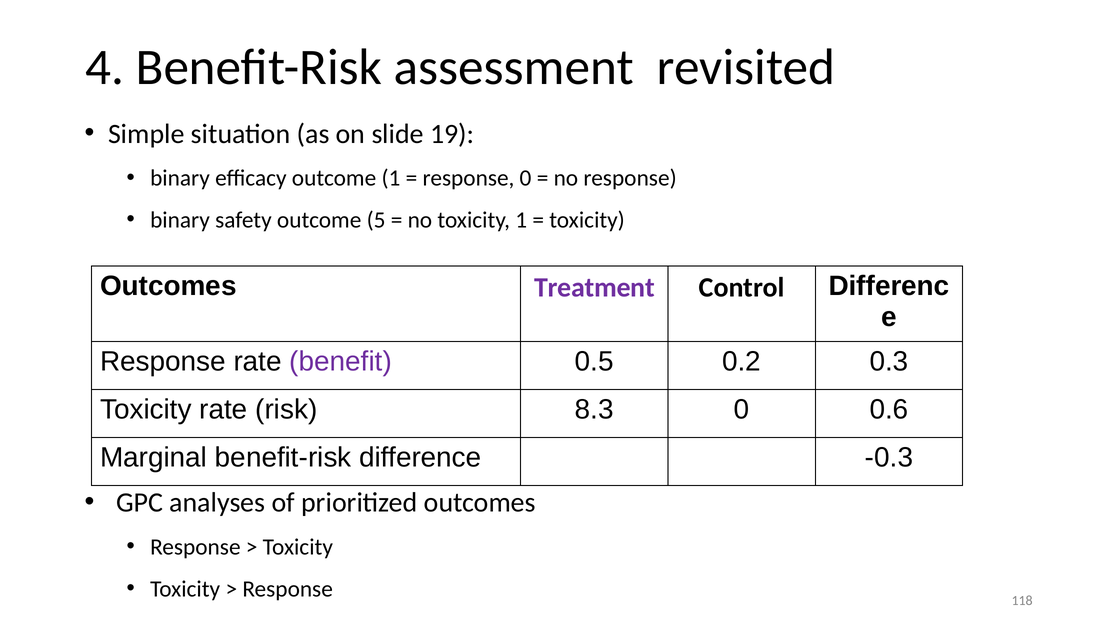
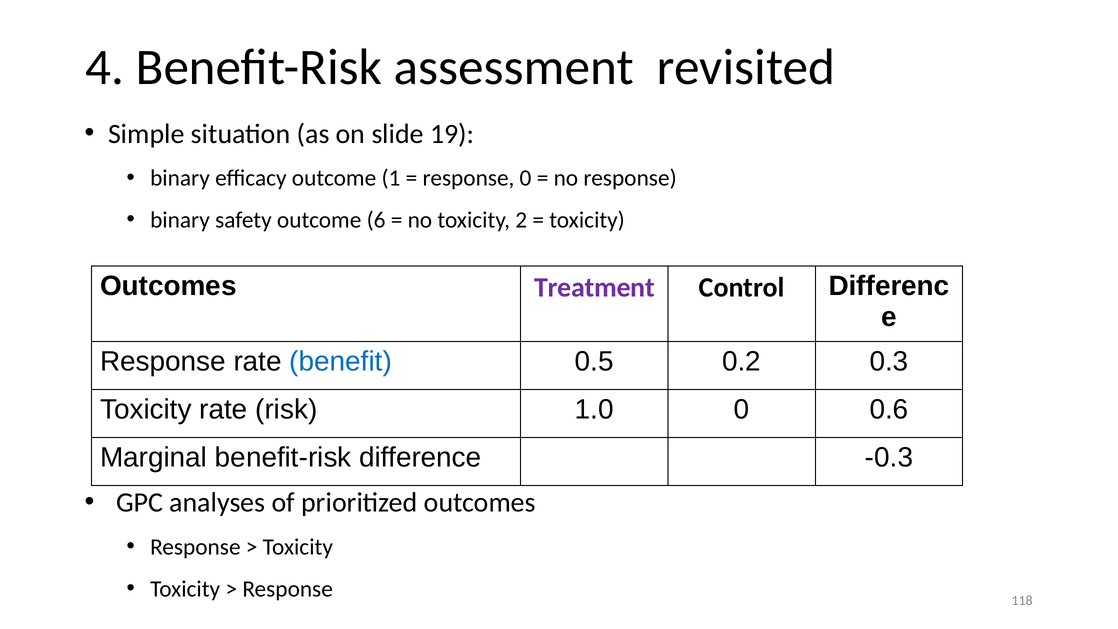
5: 5 -> 6
toxicity 1: 1 -> 2
benefit colour: purple -> blue
8.3: 8.3 -> 1.0
